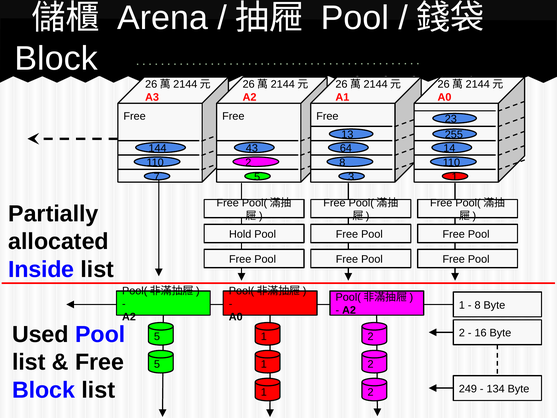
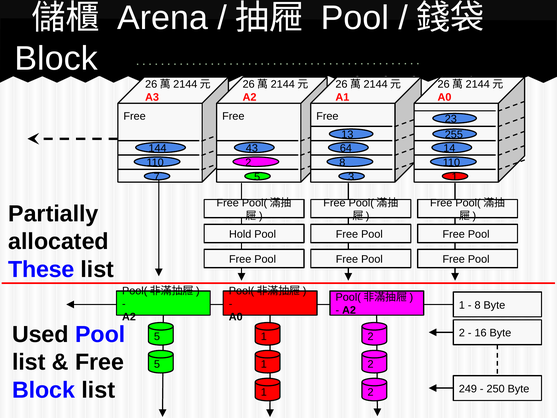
Inside: Inside -> These
134: 134 -> 250
